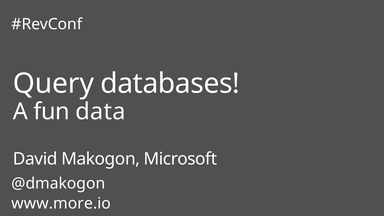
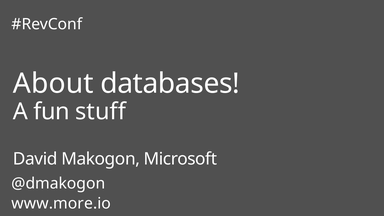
Query: Query -> About
data: data -> stuff
